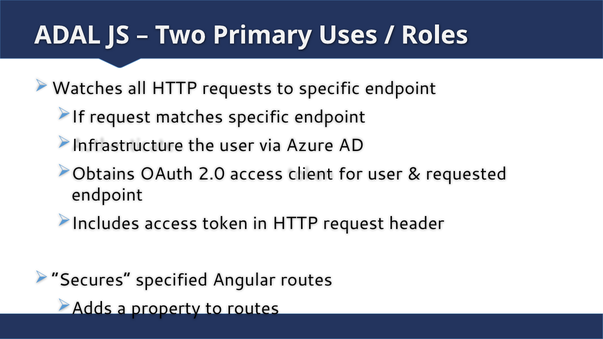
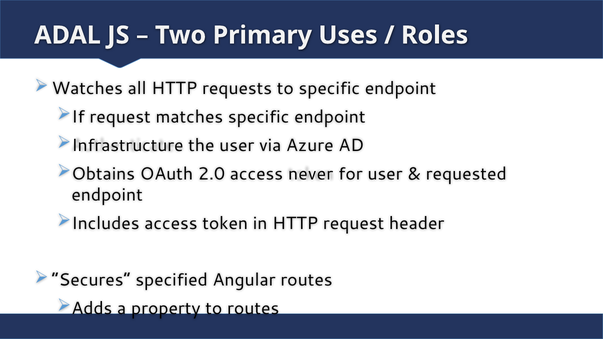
client: client -> never
